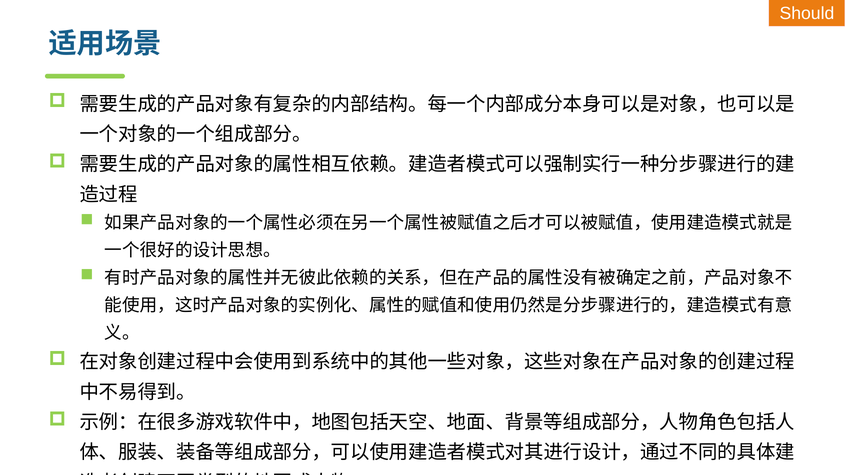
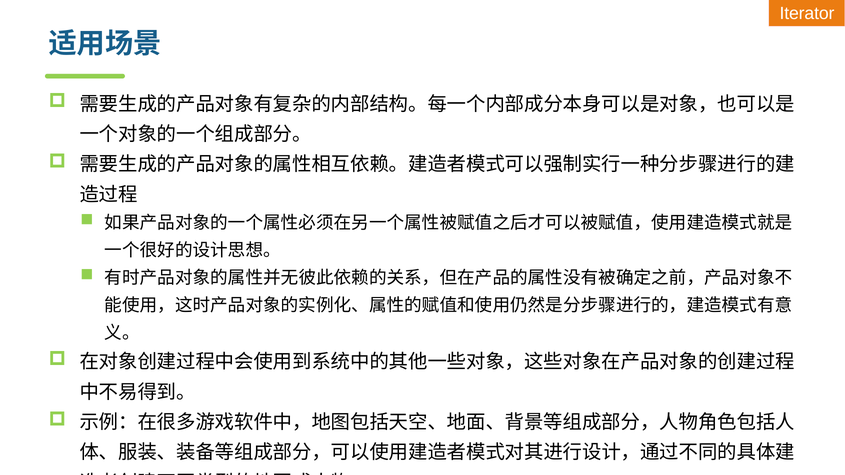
Should: Should -> Iterator
